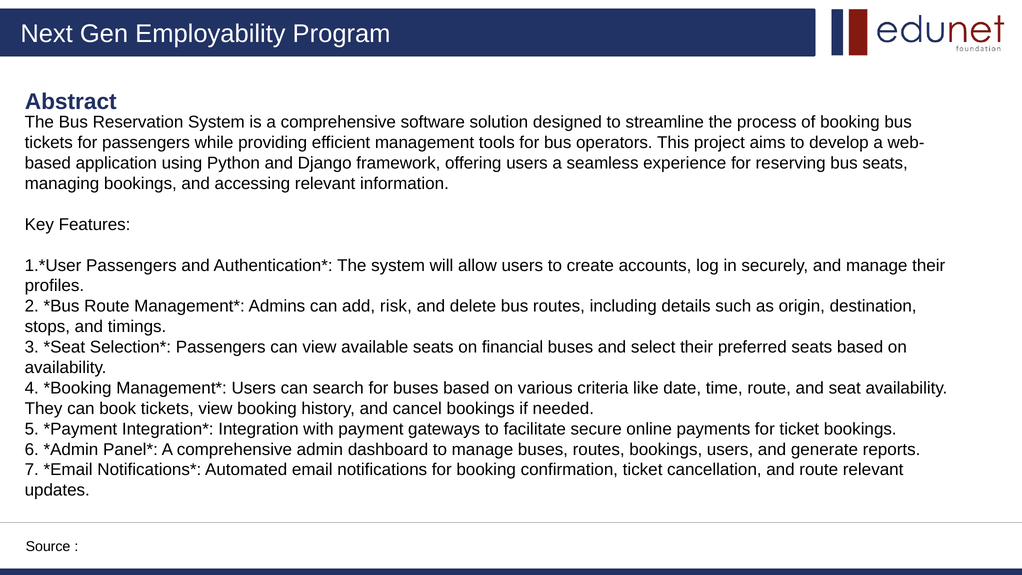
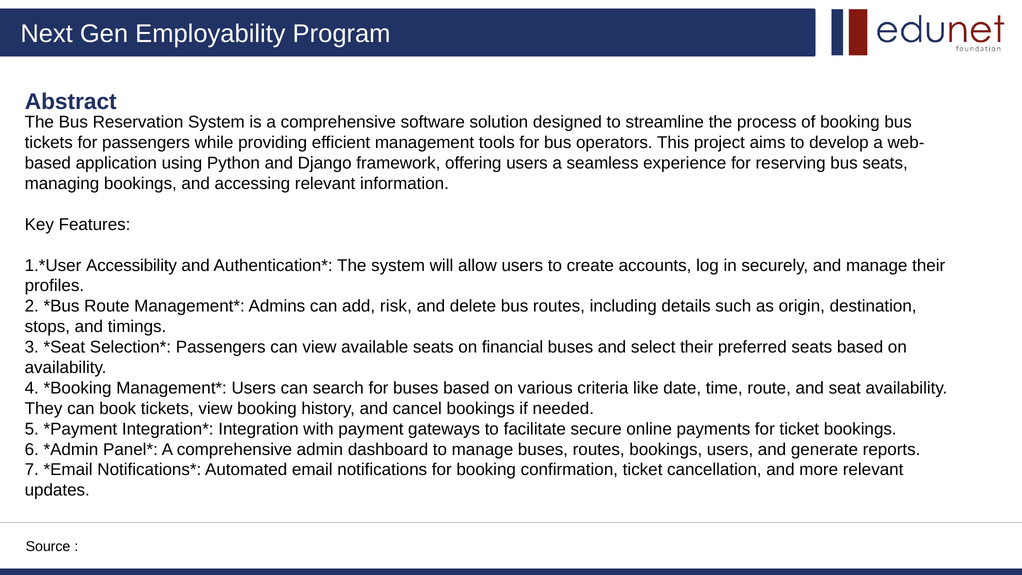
Passengers at (131, 265): Passengers -> Accessibility
and route: route -> more
